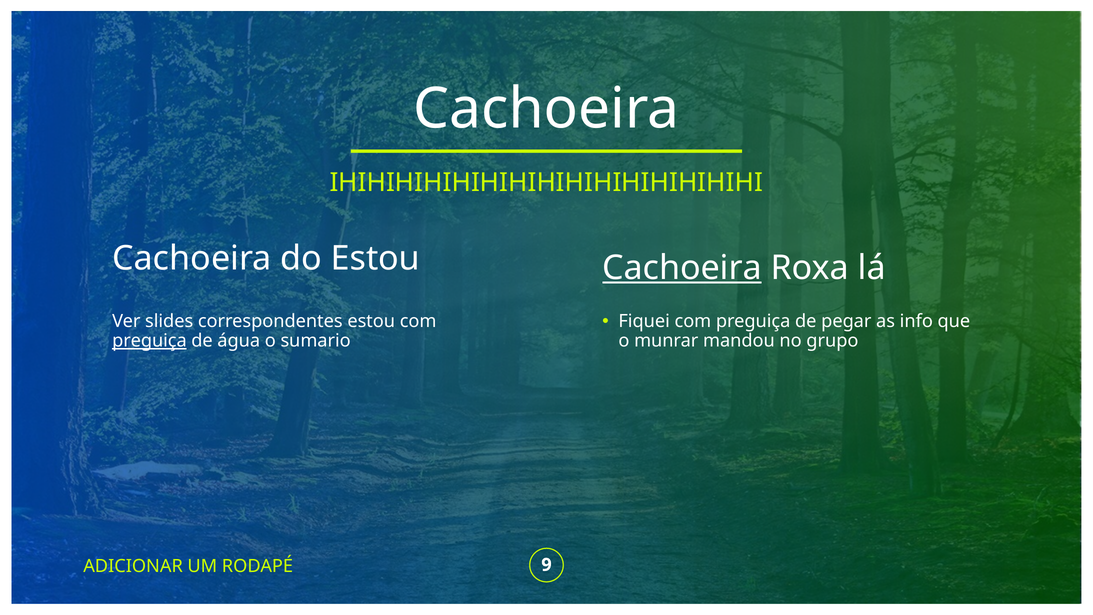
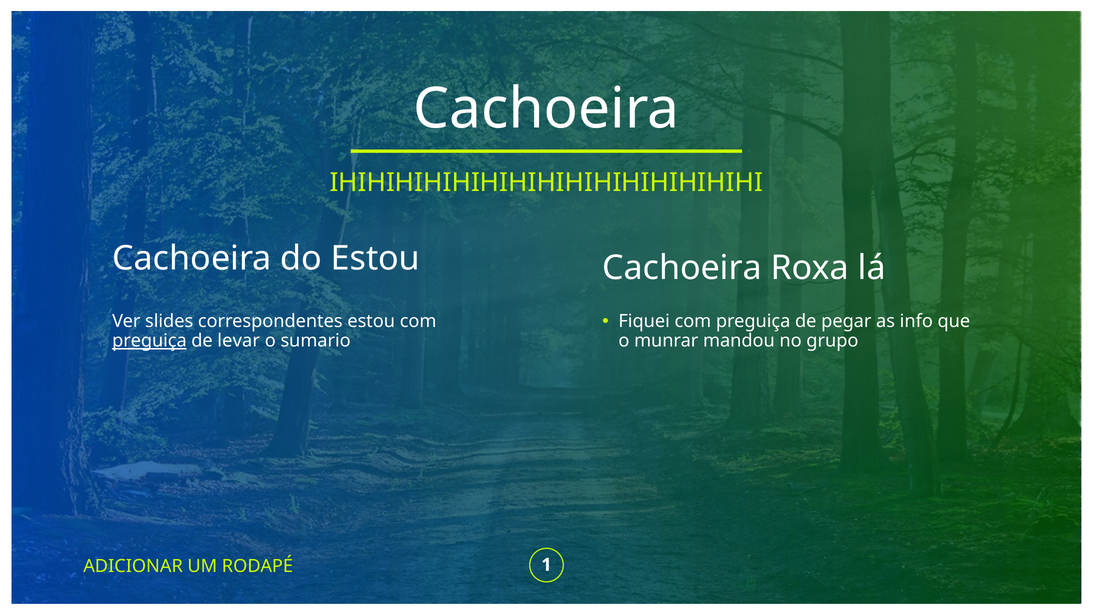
Cachoeira at (682, 268) underline: present -> none
água: água -> levar
9: 9 -> 1
